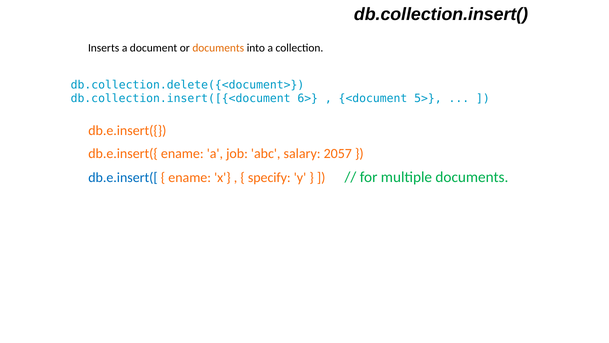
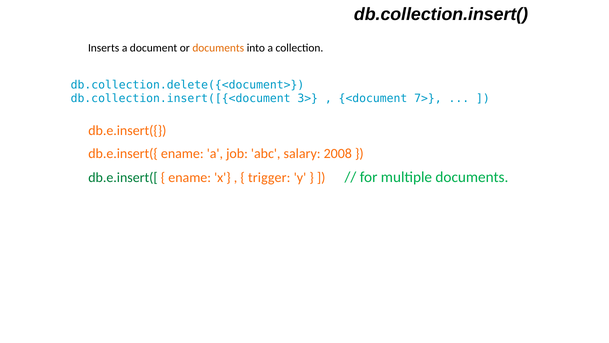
6>: 6> -> 3>
5>: 5> -> 7>
2057: 2057 -> 2008
db.e.insert([ colour: blue -> green
specify: specify -> trigger
